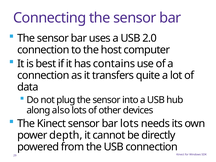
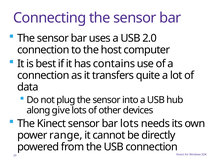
also: also -> give
depth: depth -> range
